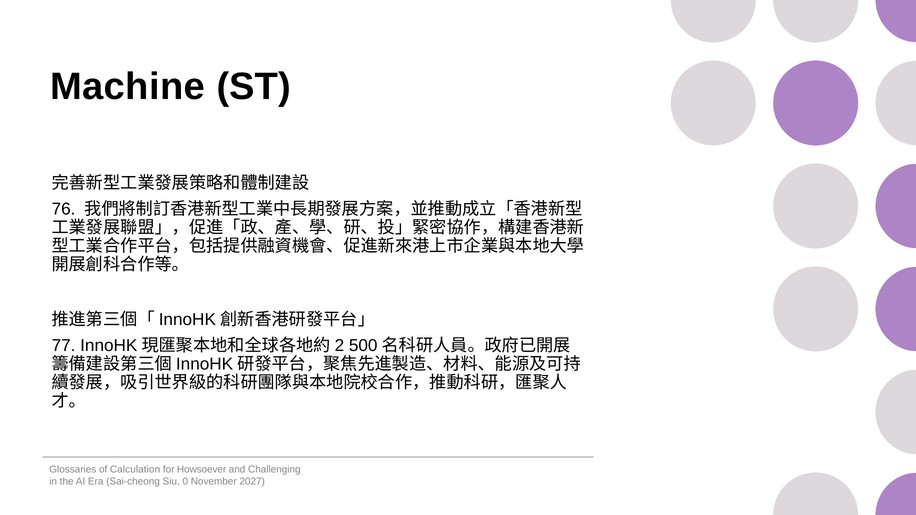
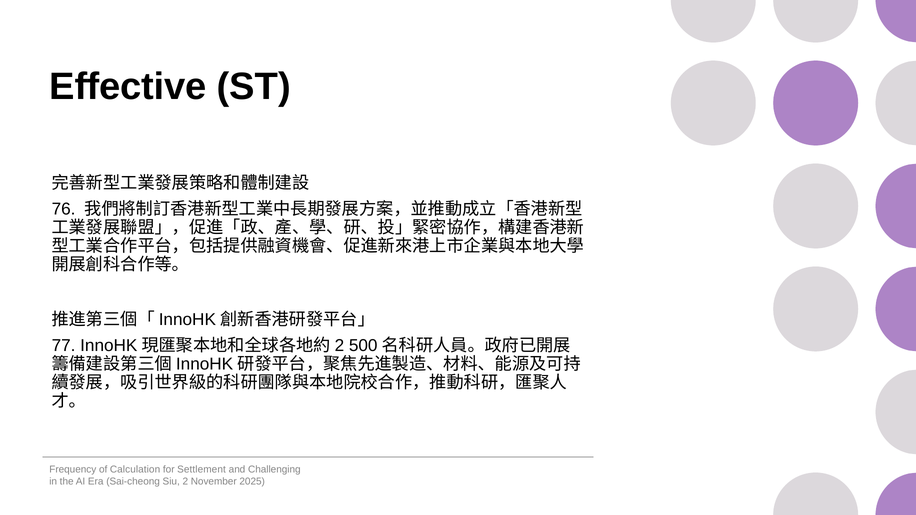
Machine: Machine -> Effective
Glossaries: Glossaries -> Frequency
Howsoever: Howsoever -> Settlement
0: 0 -> 2
2027: 2027 -> 2025
